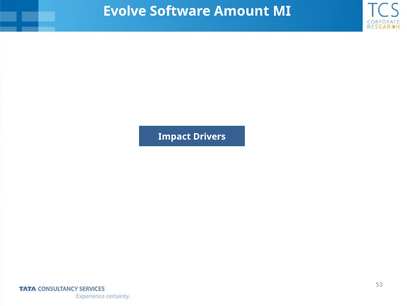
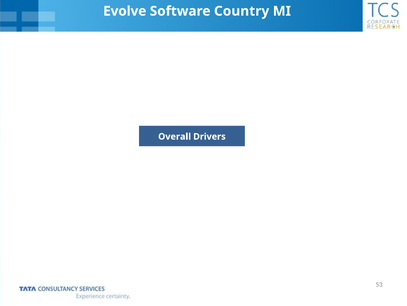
Amount: Amount -> Country
Impact: Impact -> Overall
